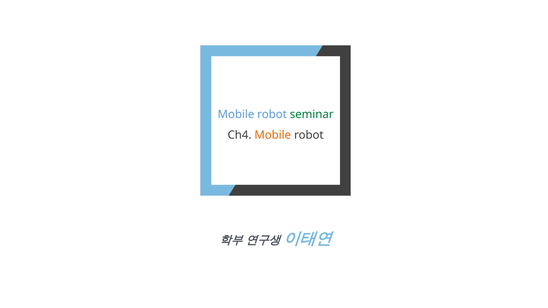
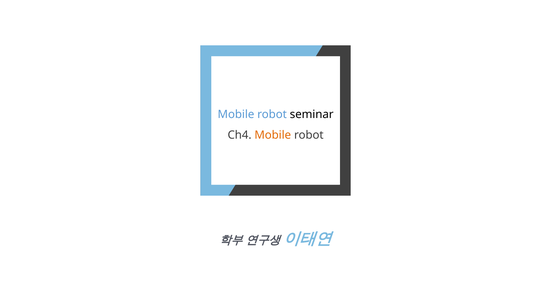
seminar colour: green -> black
